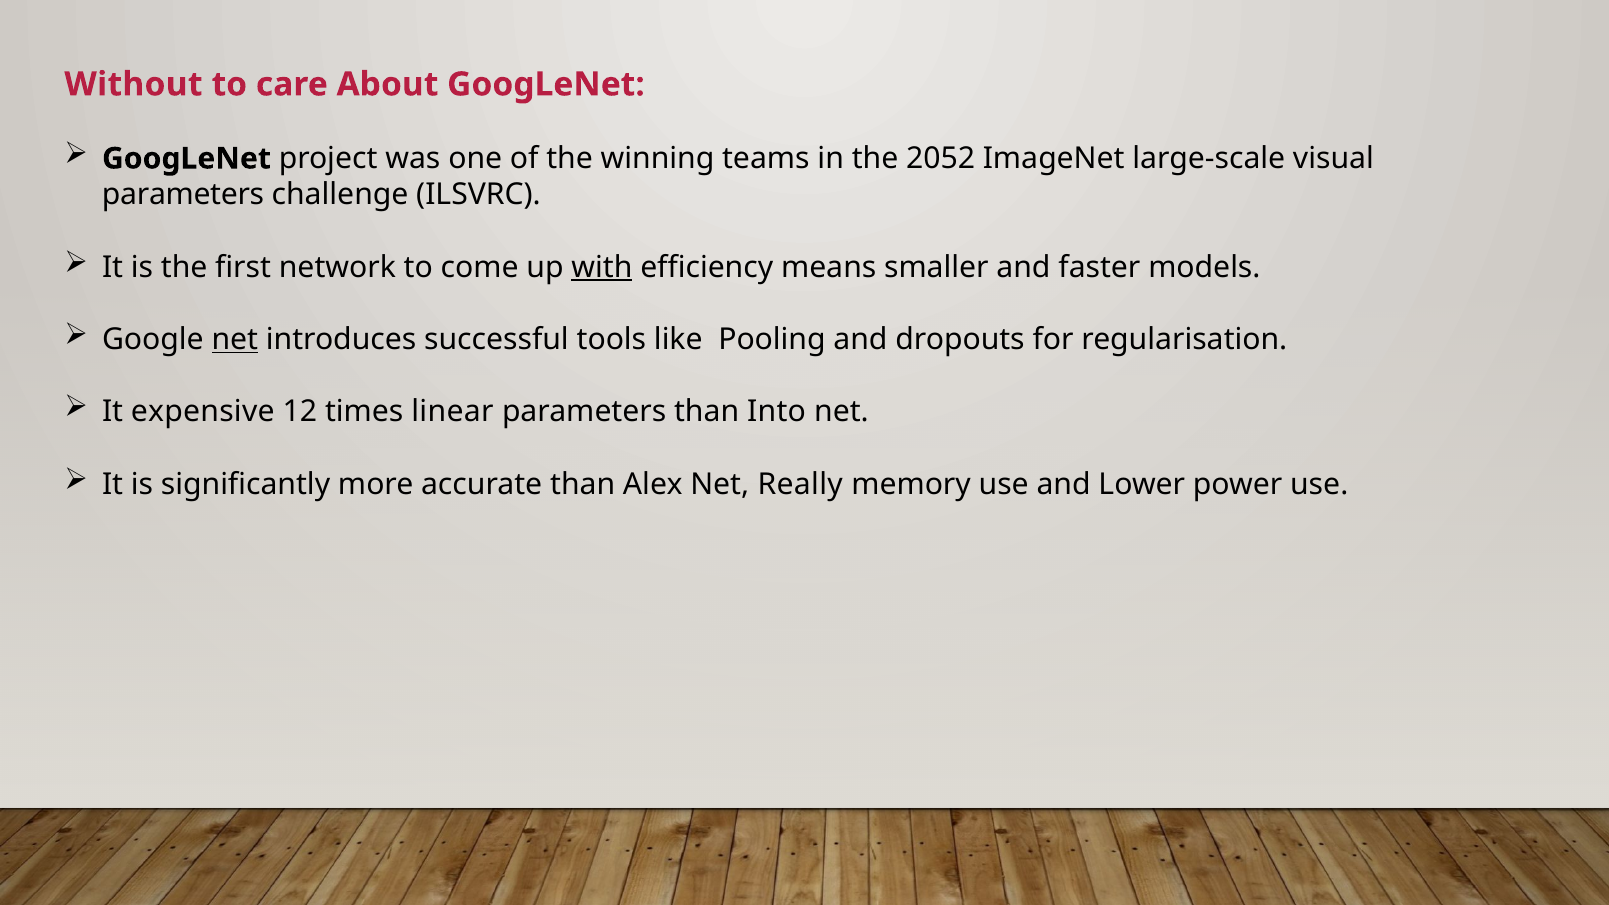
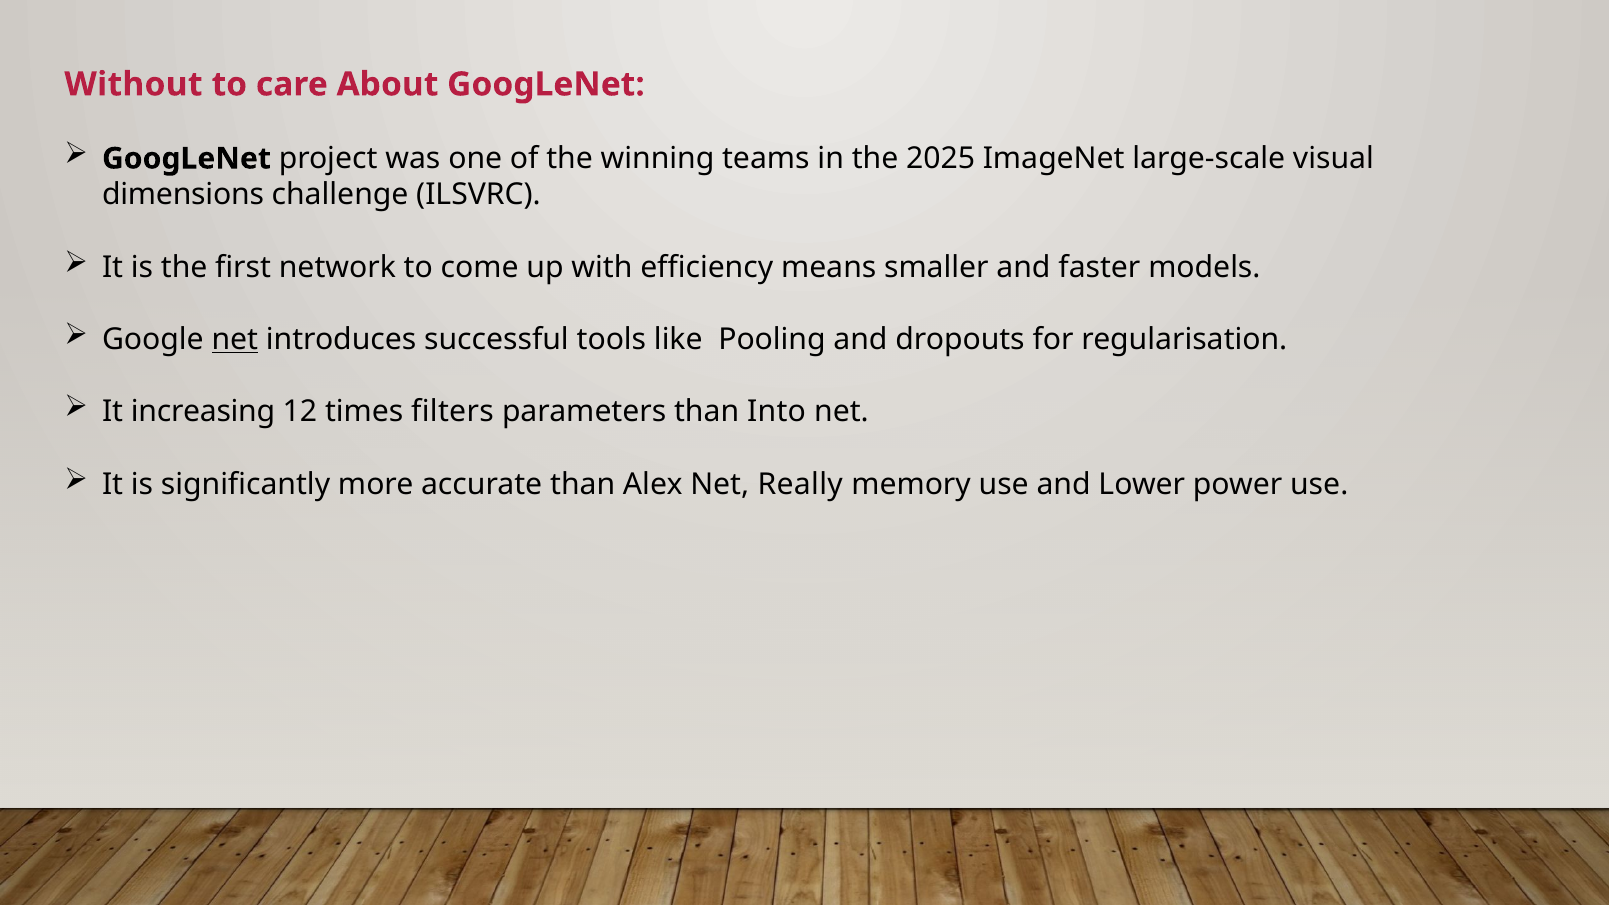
2052: 2052 -> 2025
parameters at (183, 195): parameters -> dimensions
with underline: present -> none
expensive: expensive -> increasing
linear: linear -> filters
